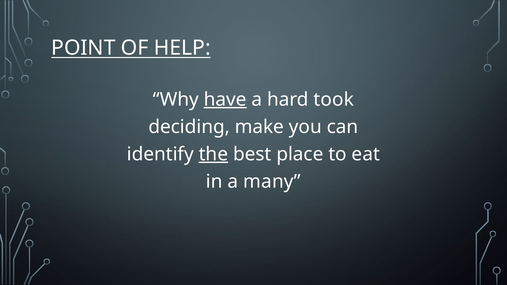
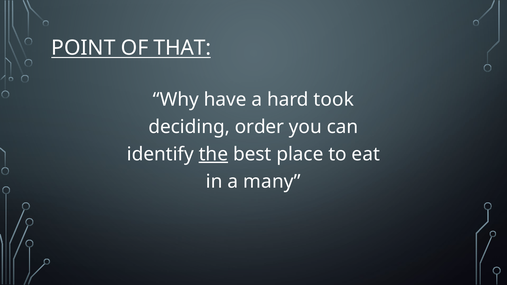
HELP: HELP -> THAT
have underline: present -> none
make: make -> order
